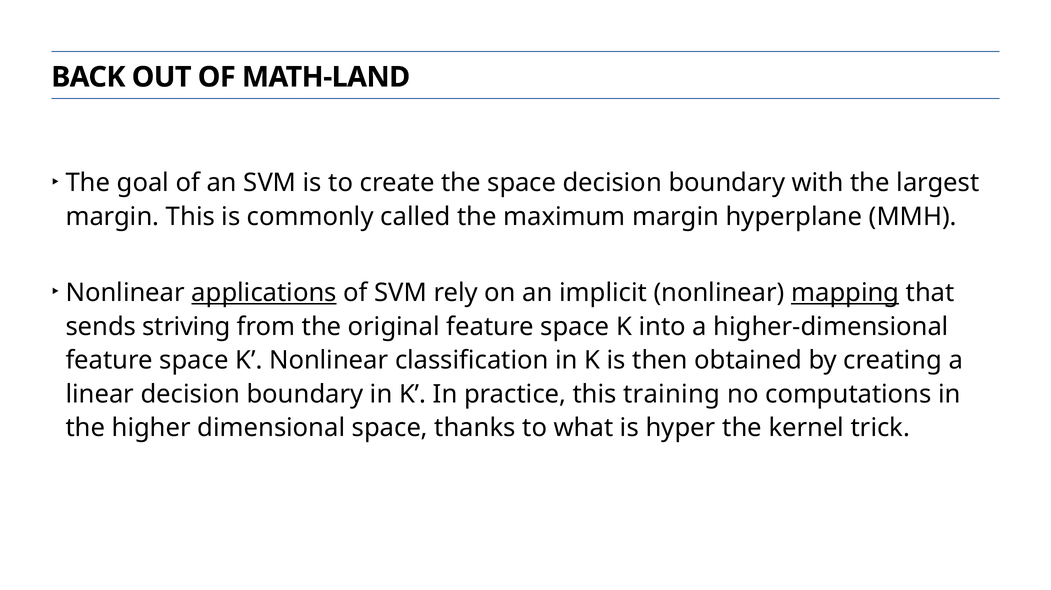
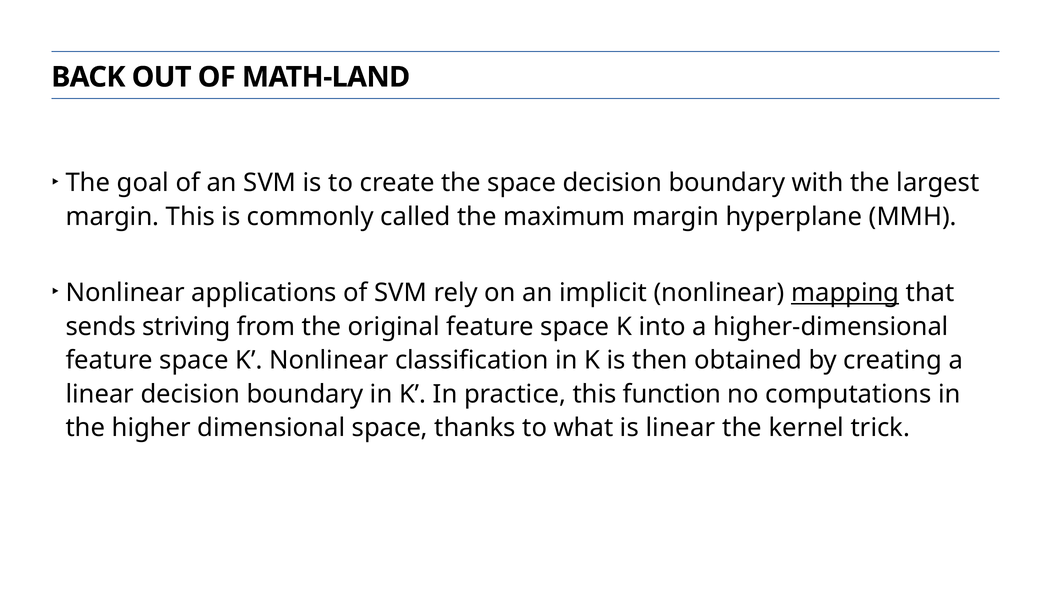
applications underline: present -> none
training: training -> function
is hyper: hyper -> linear
